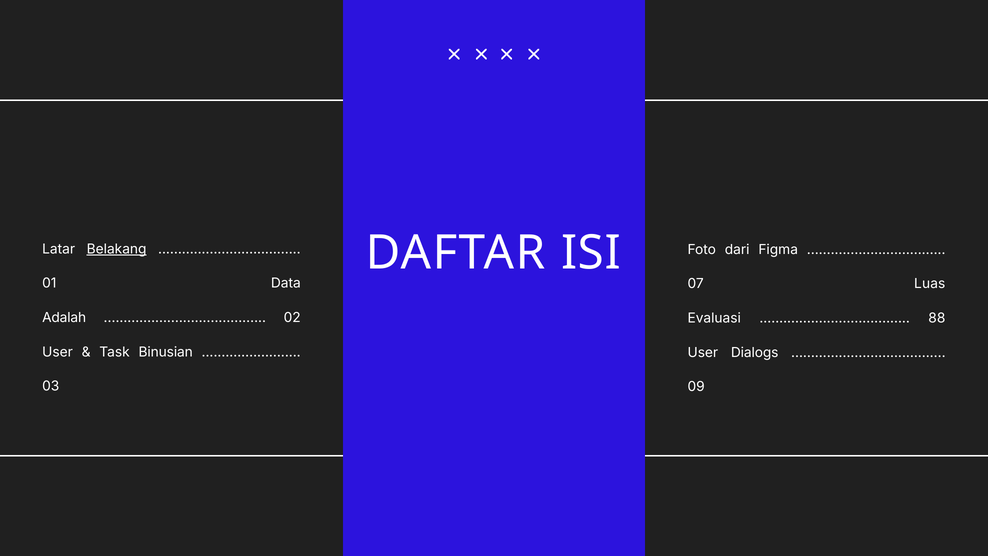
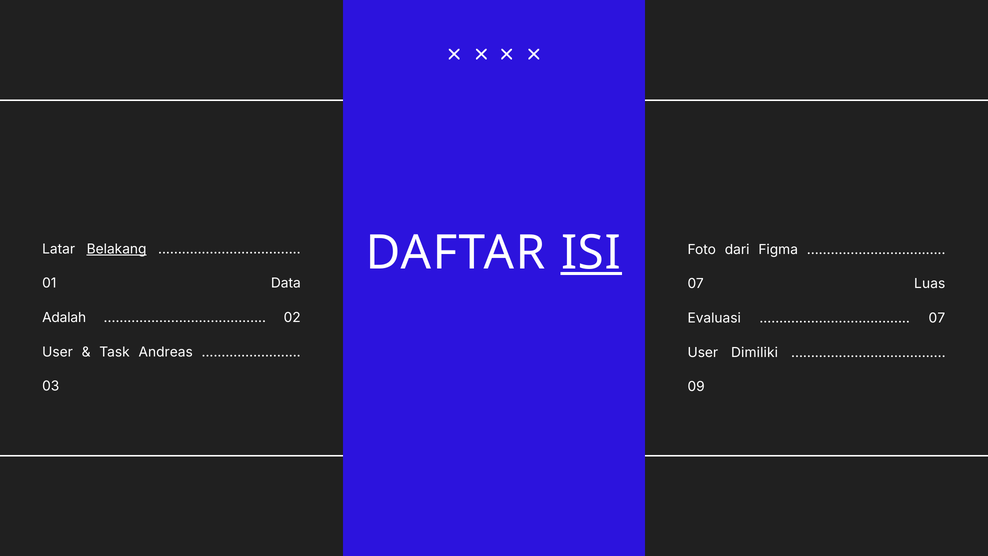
ISI underline: none -> present
88 at (937, 318): 88 -> 07
Binusian: Binusian -> Andreas
Dialogs: Dialogs -> Dimiliki
